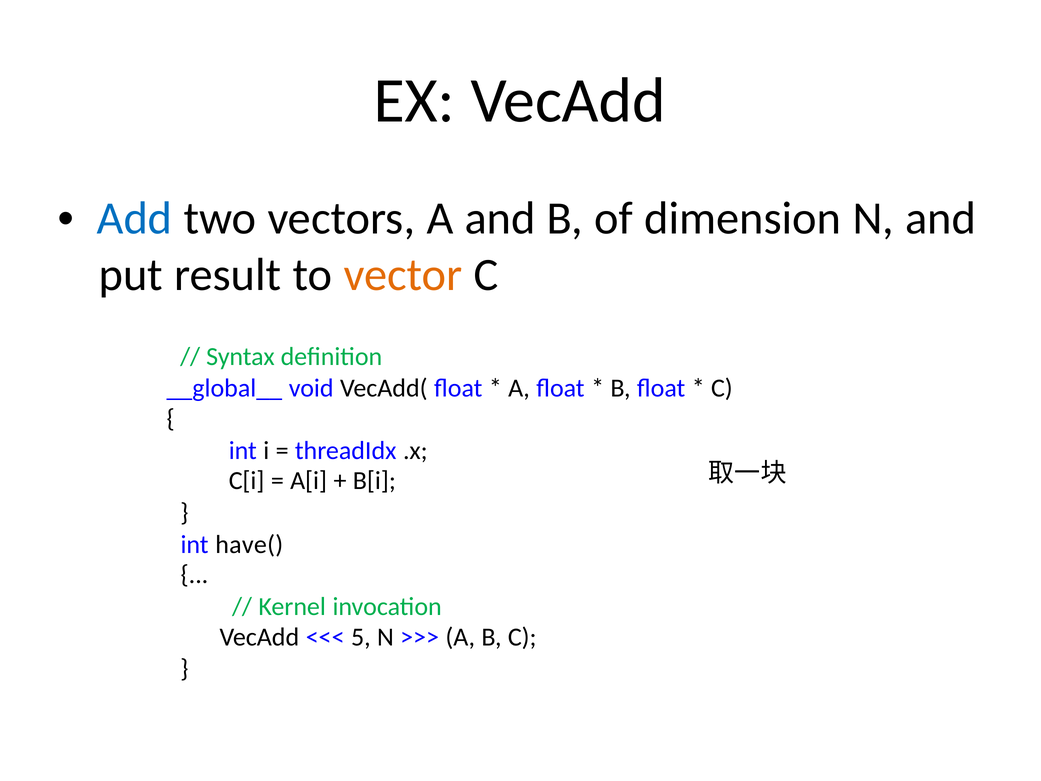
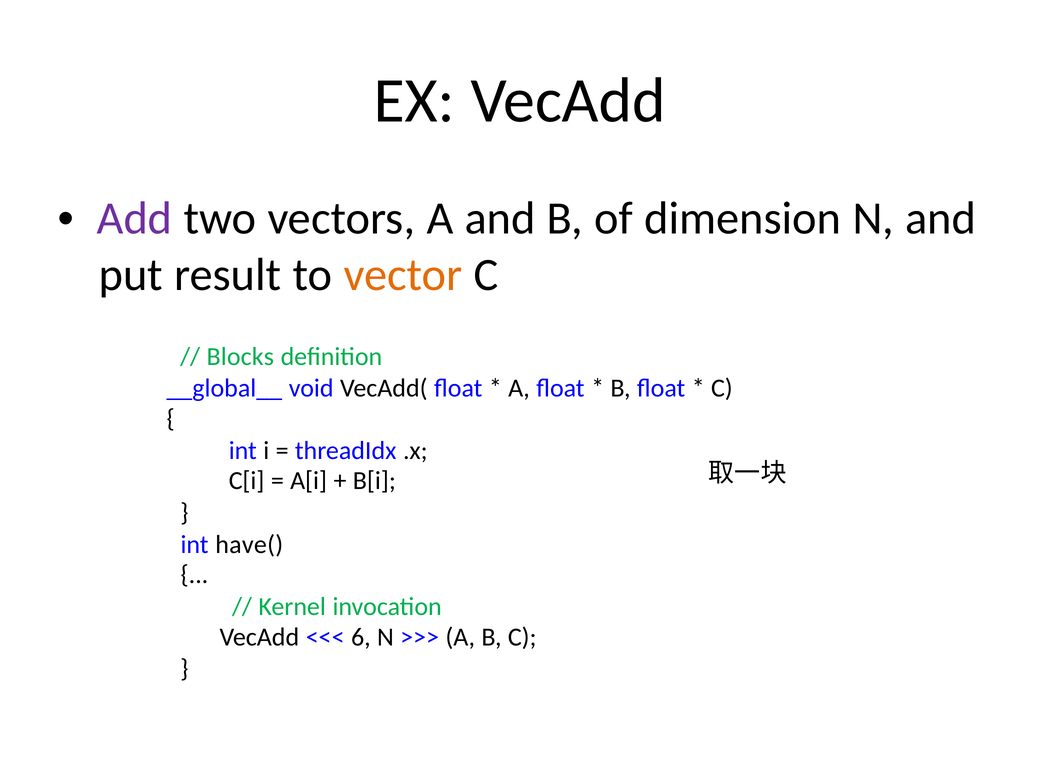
Add colour: blue -> purple
Syntax: Syntax -> Blocks
5: 5 -> 6
